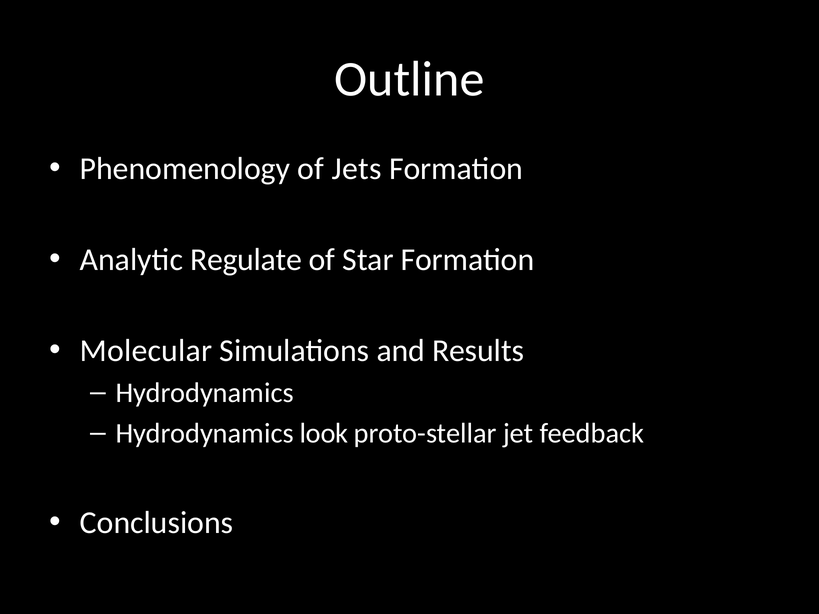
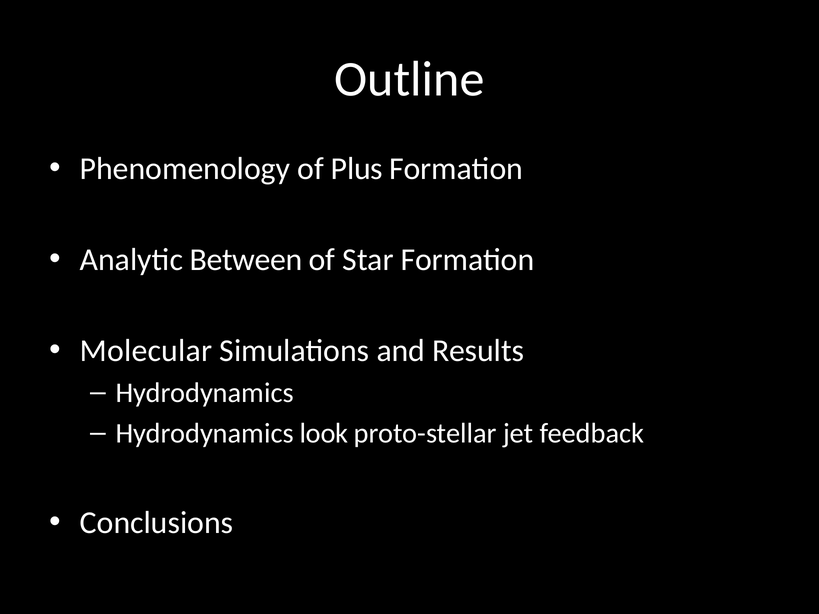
Jets: Jets -> Plus
Regulate: Regulate -> Between
